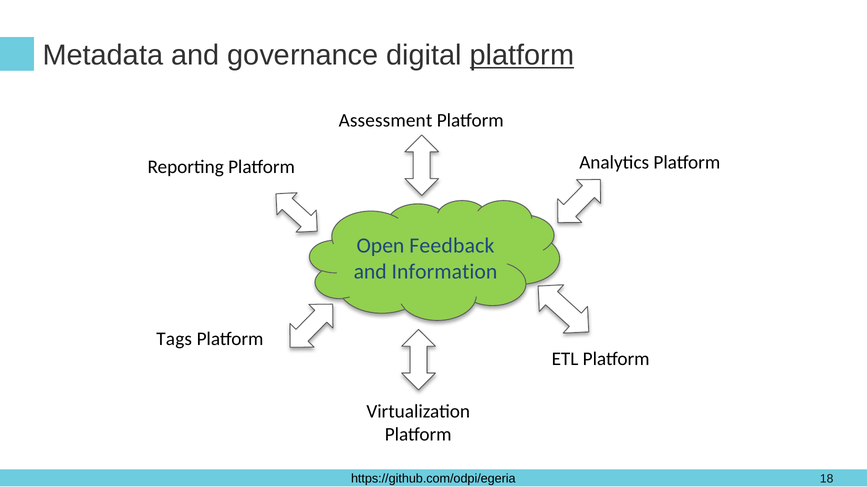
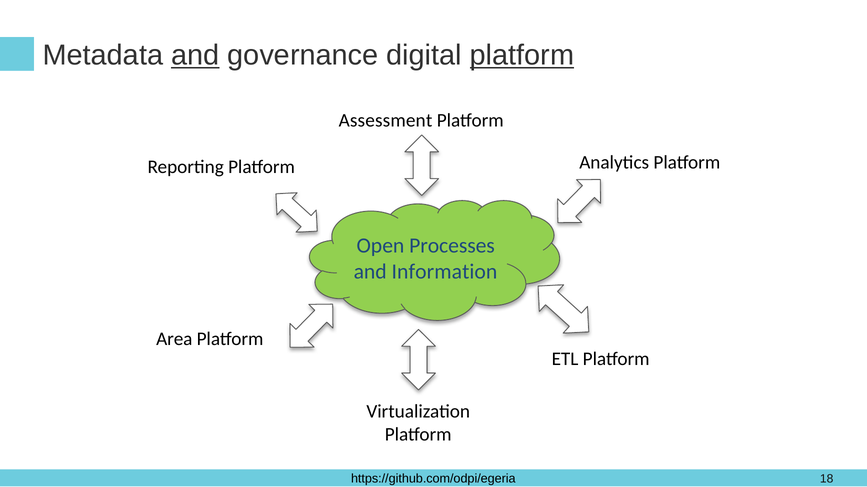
and at (195, 55) underline: none -> present
Feedback: Feedback -> Processes
Tags: Tags -> Area
